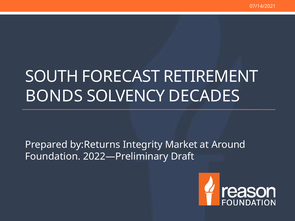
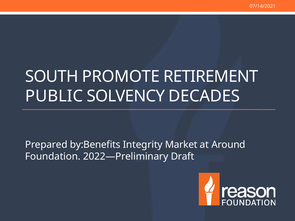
FORECAST: FORECAST -> PROMOTE
BONDS: BONDS -> PUBLIC
by:Returns: by:Returns -> by:Benefits
